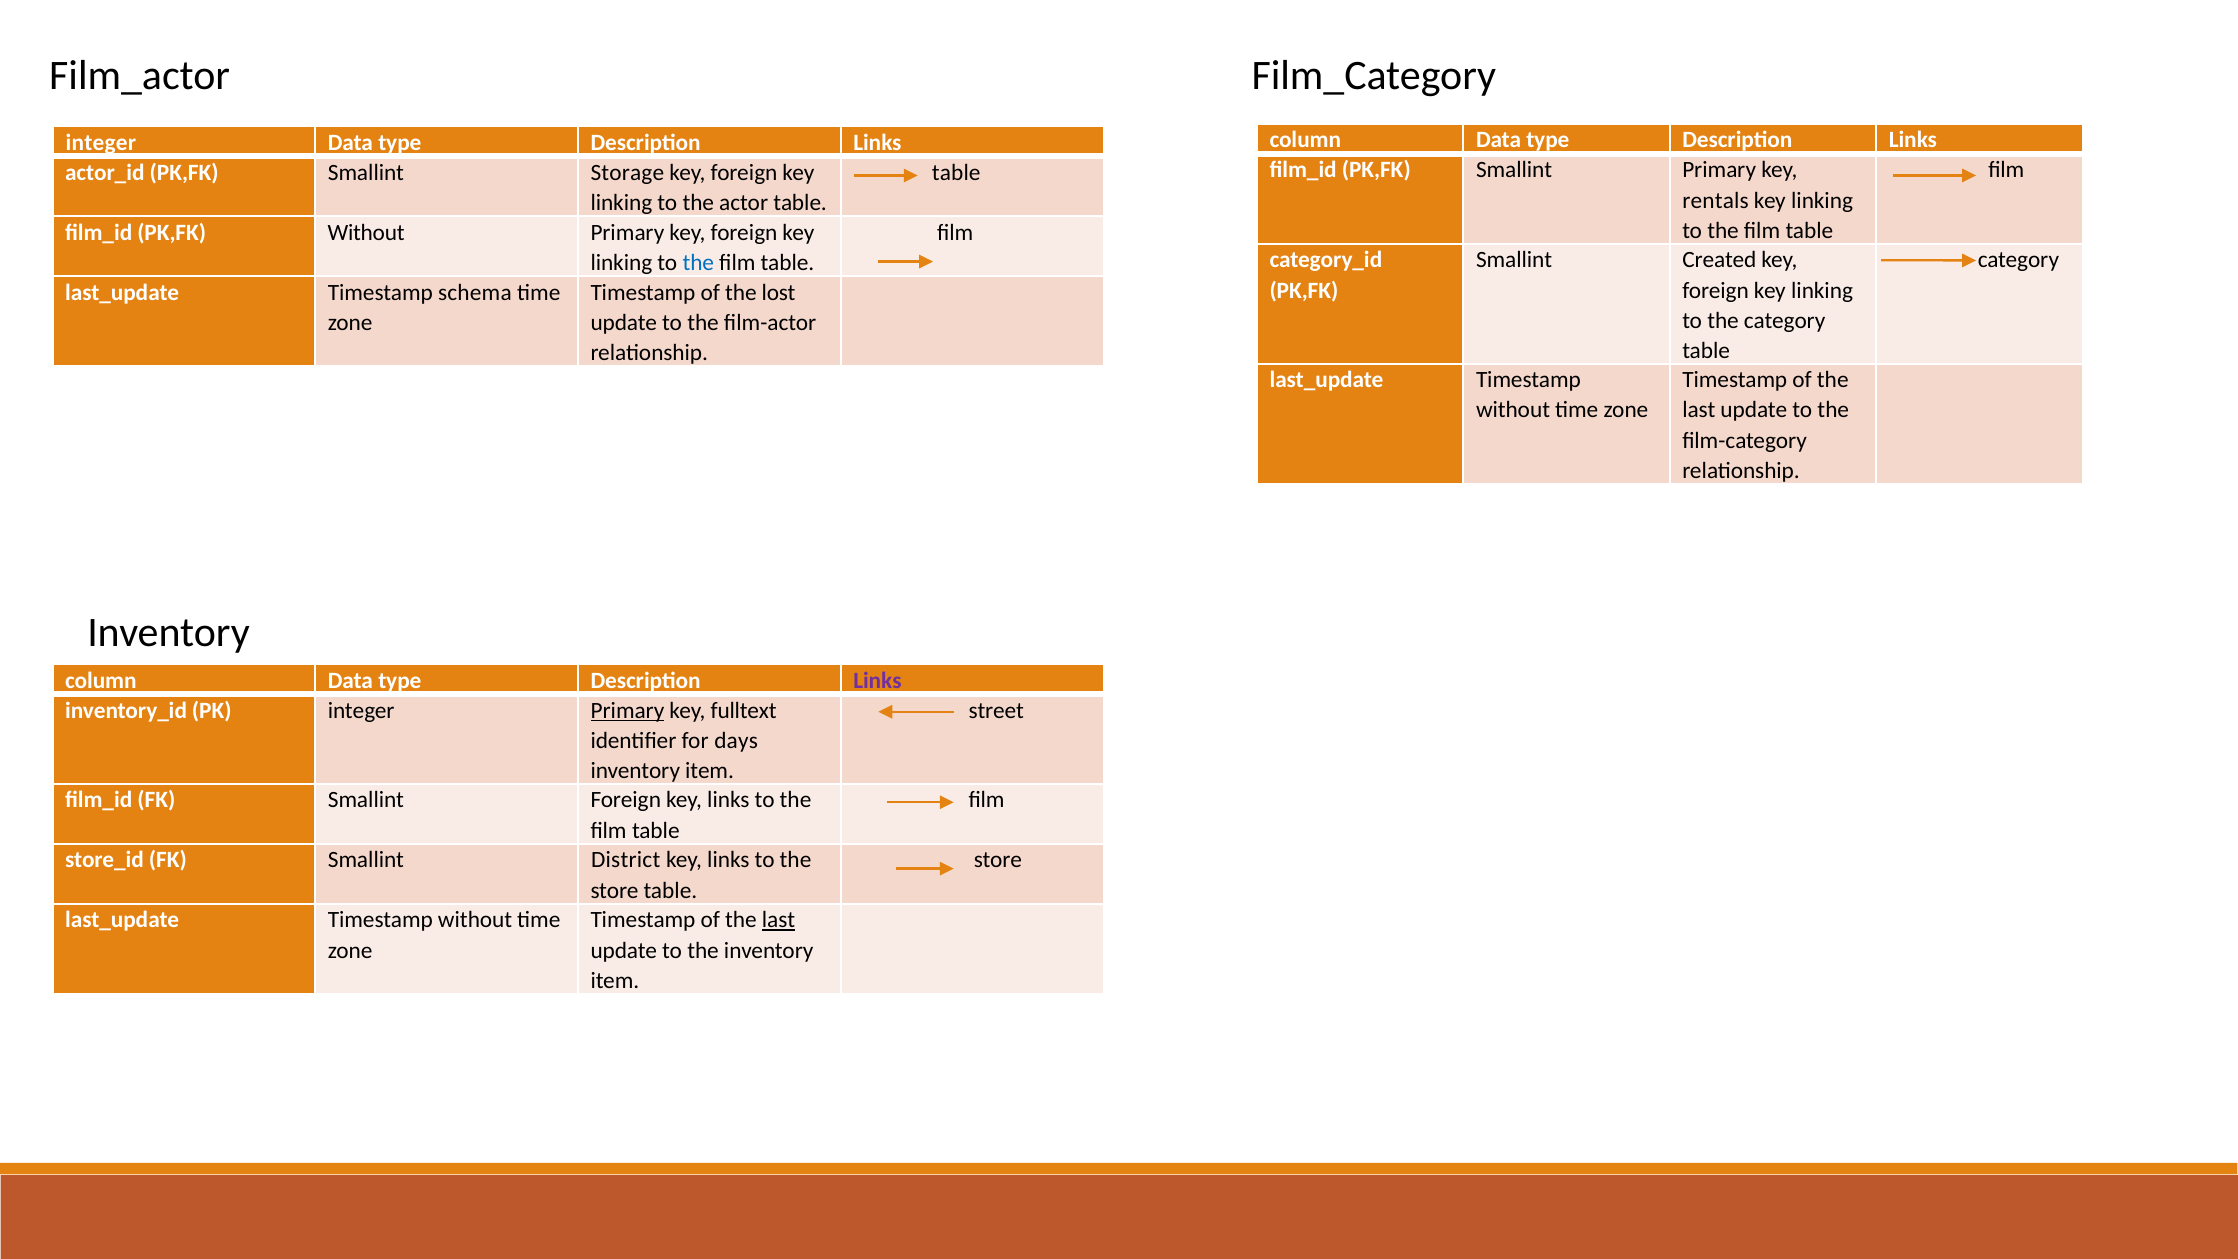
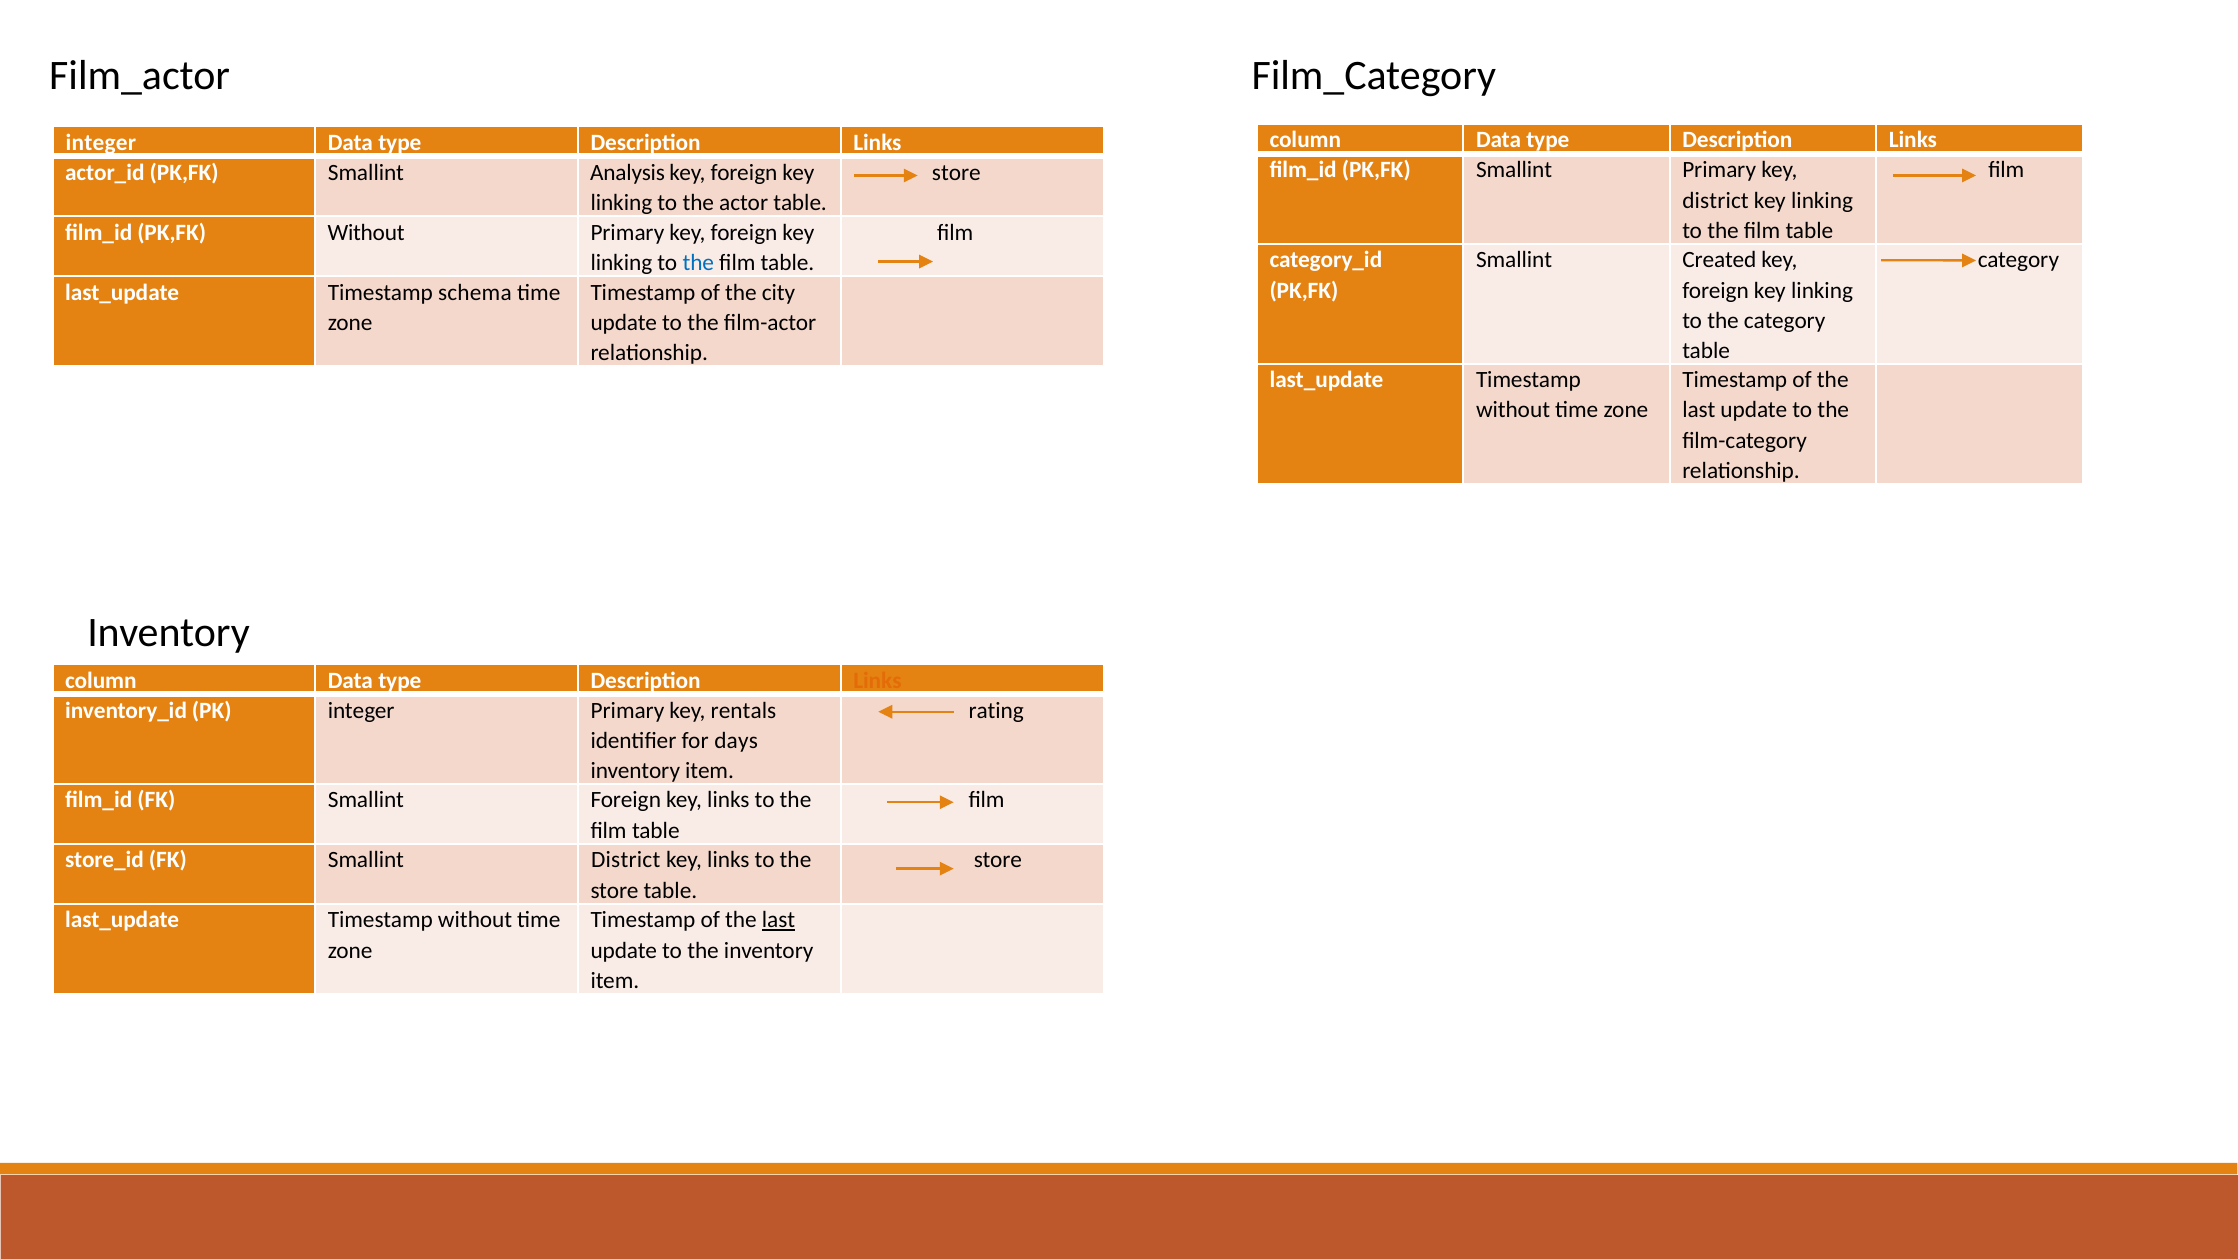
Storage: Storage -> Analysis
table at (956, 173): table -> store
rentals at (1716, 200): rentals -> district
lost: lost -> city
Links at (877, 680) colour: purple -> orange
Primary at (627, 710) underline: present -> none
fulltext: fulltext -> rentals
street: street -> rating
